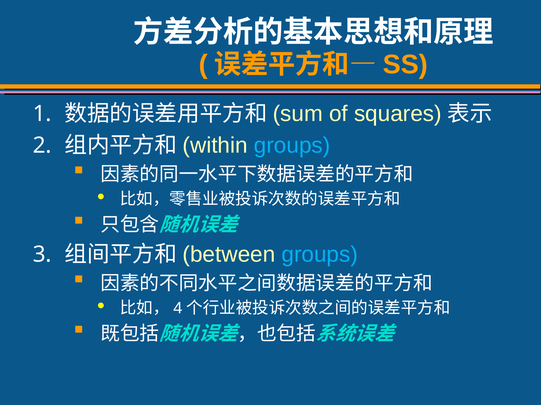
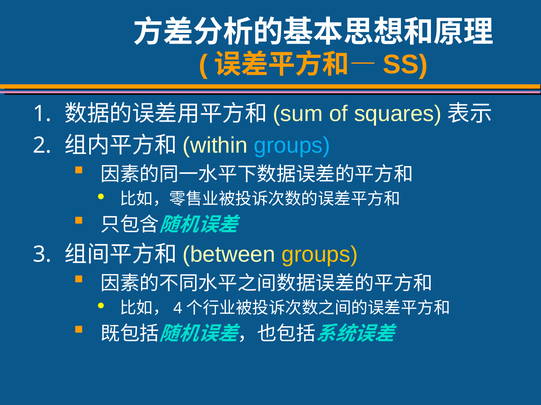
groups at (320, 255) colour: light blue -> yellow
